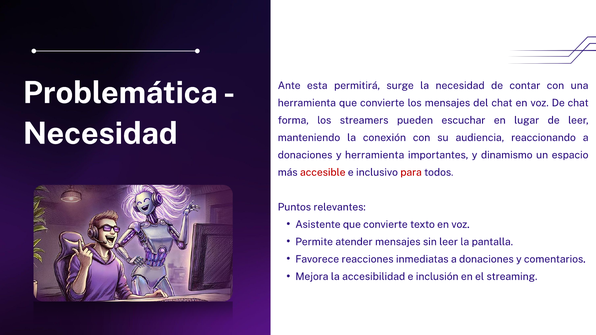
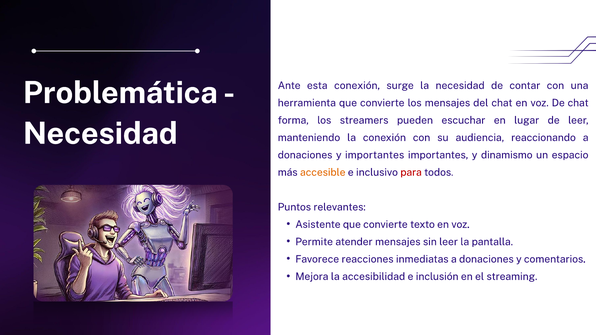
esta permitirá: permitirá -> conexión
y herramienta: herramienta -> importantes
accesible colour: red -> orange
